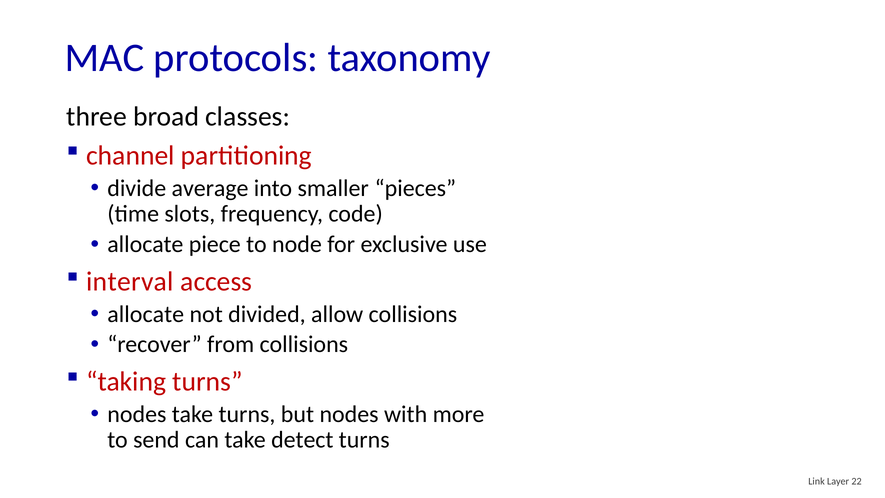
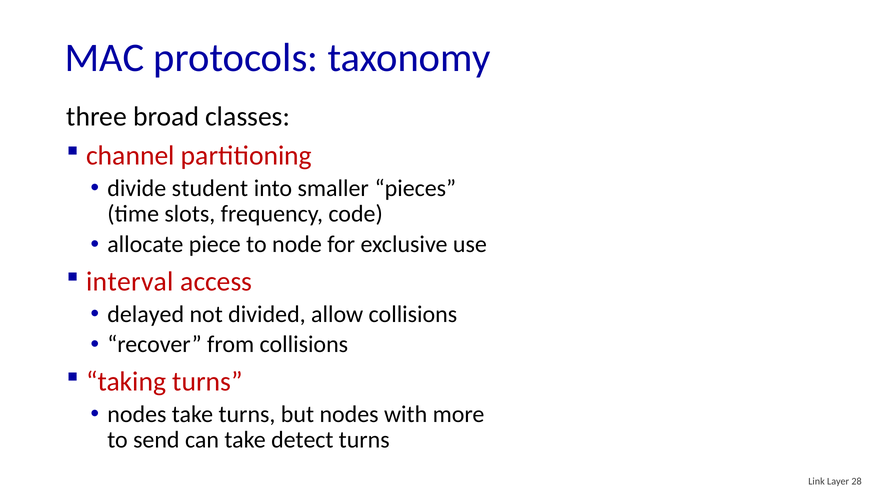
average: average -> student
allocate at (146, 314): allocate -> delayed
22: 22 -> 28
